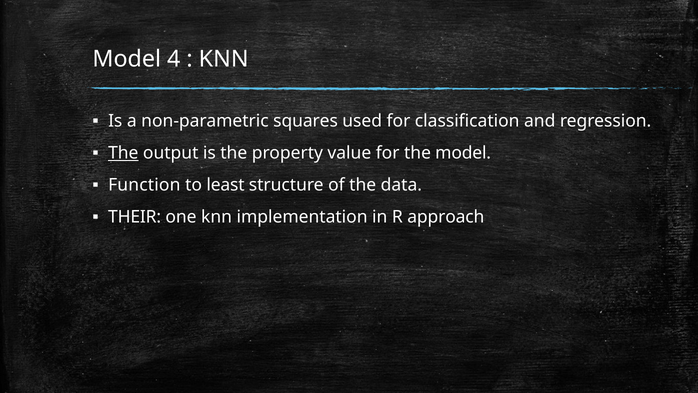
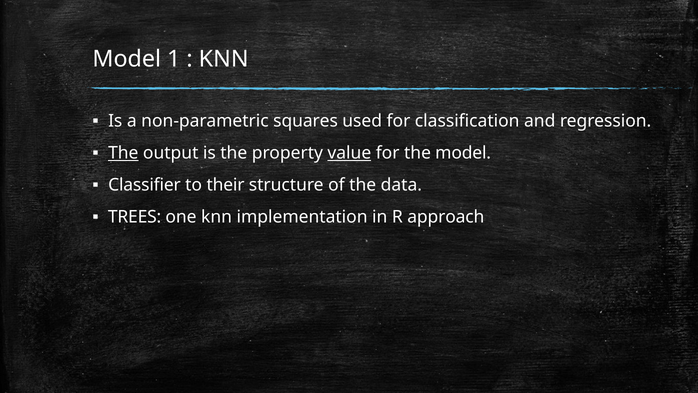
4: 4 -> 1
value underline: none -> present
Function: Function -> Classifier
least: least -> their
THEIR: THEIR -> TREES
